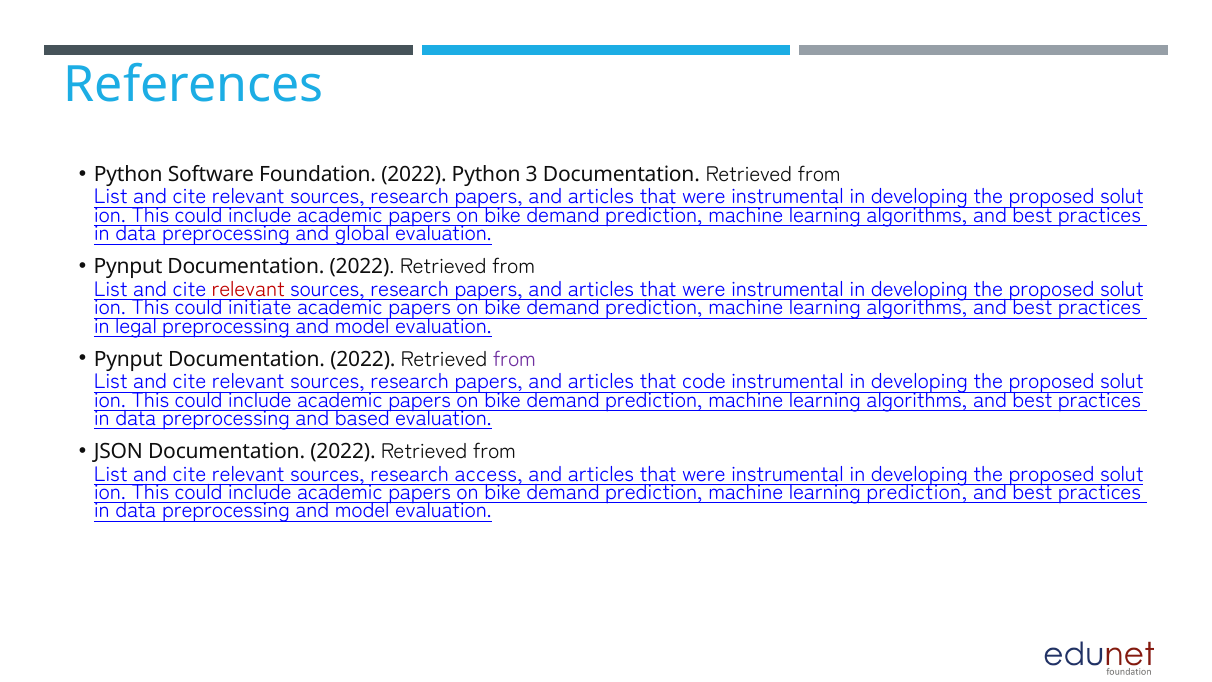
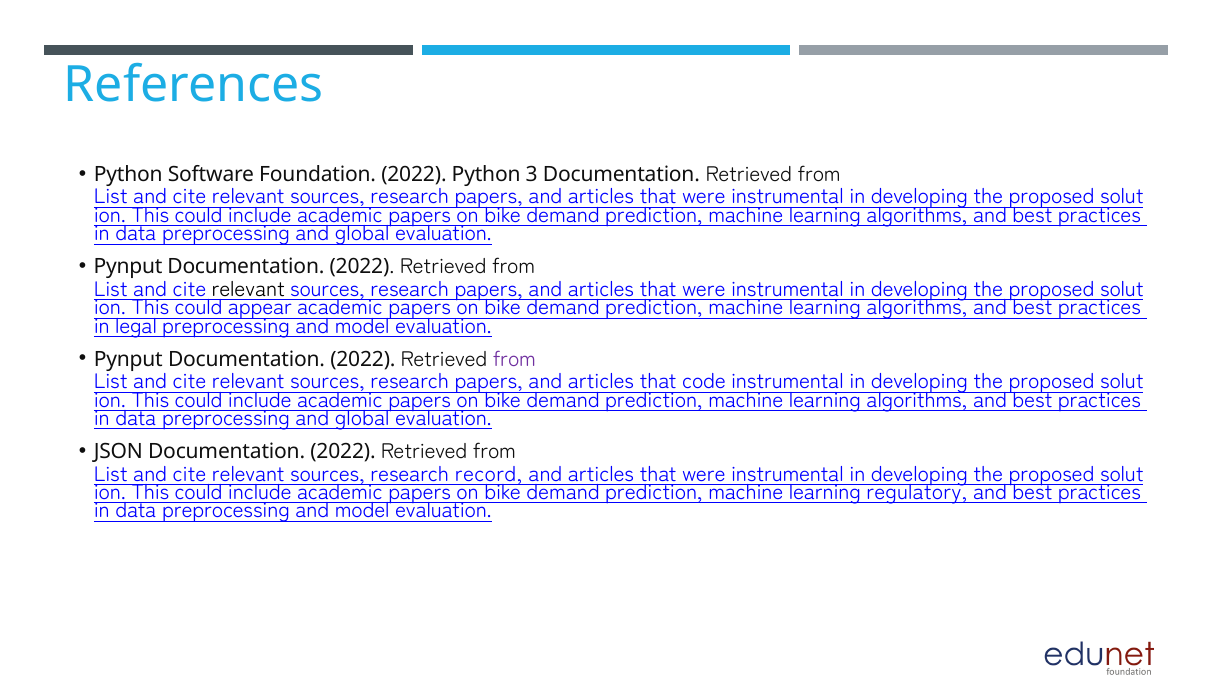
relevant at (248, 289) colour: red -> black
initiate: initiate -> appear
based at (362, 418): based -> global
access: access -> record
learning prediction: prediction -> regulatory
